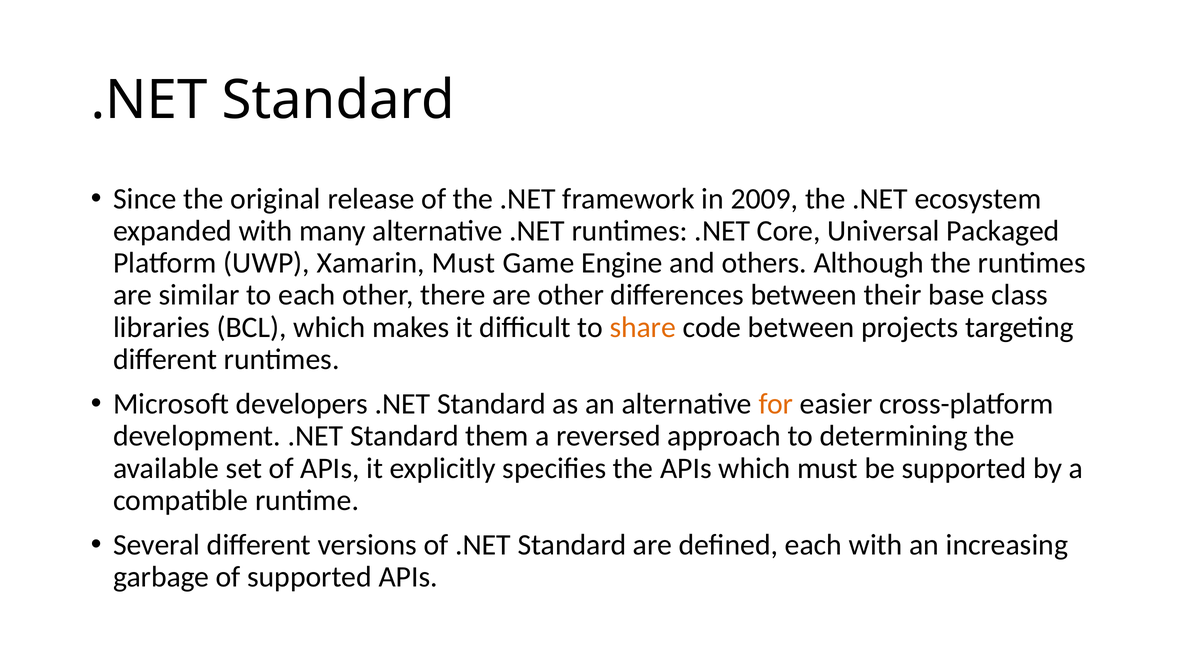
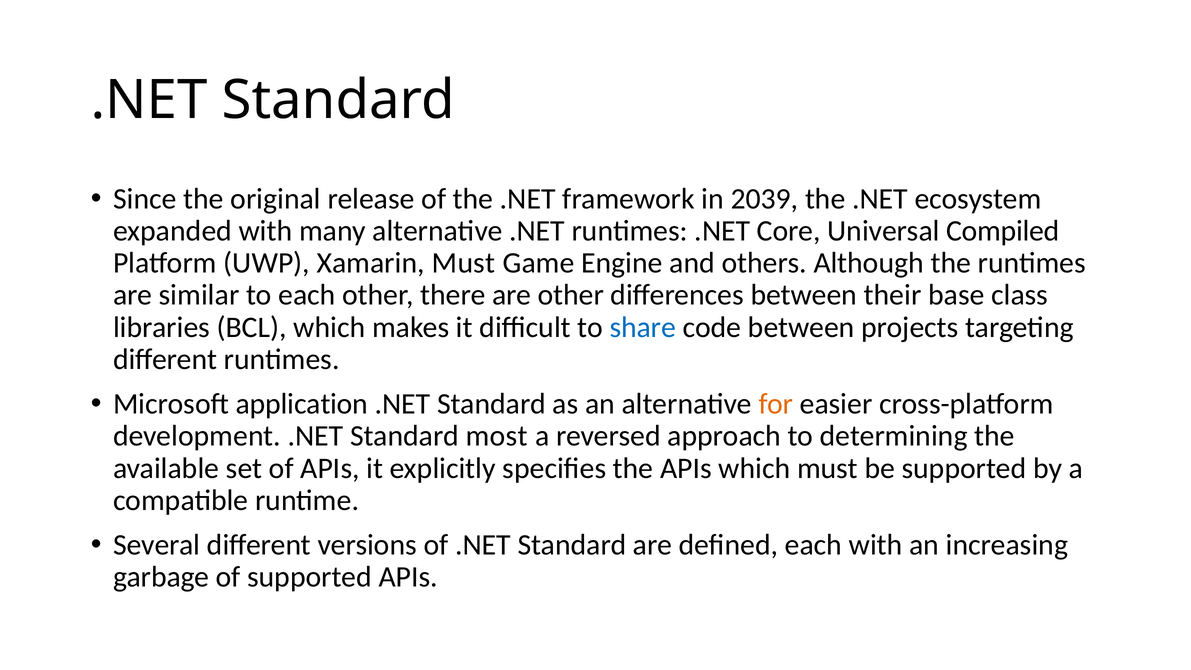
2009: 2009 -> 2039
Packaged: Packaged -> Compiled
share colour: orange -> blue
developers: developers -> application
them: them -> most
